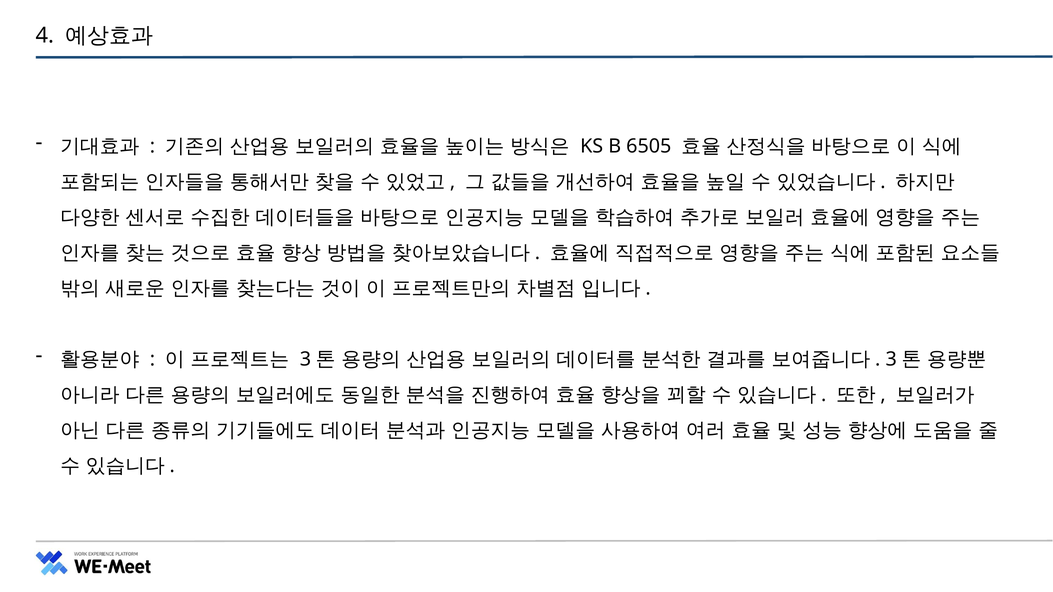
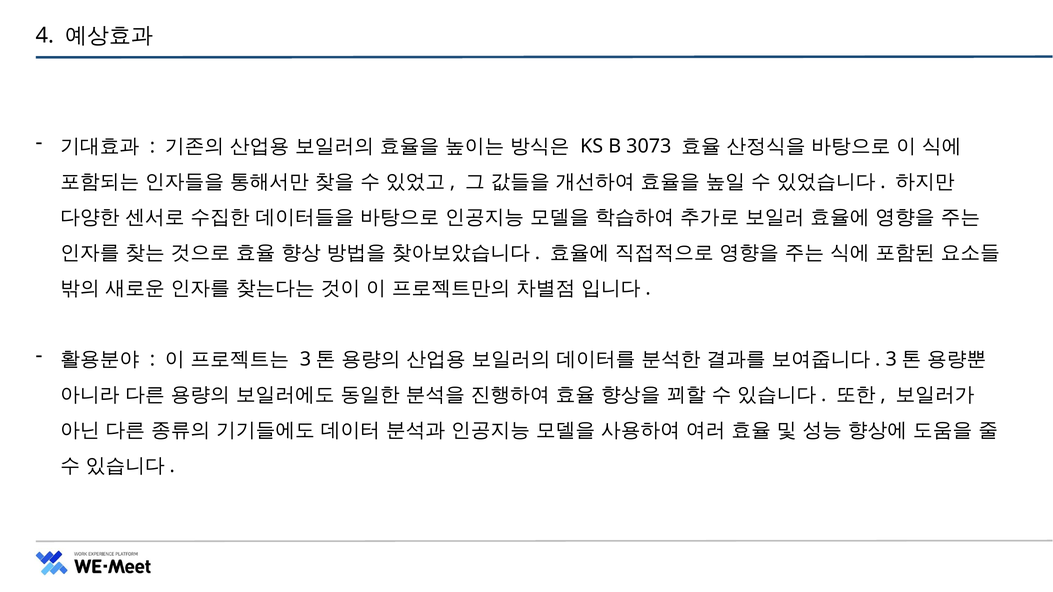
6505: 6505 -> 3073
